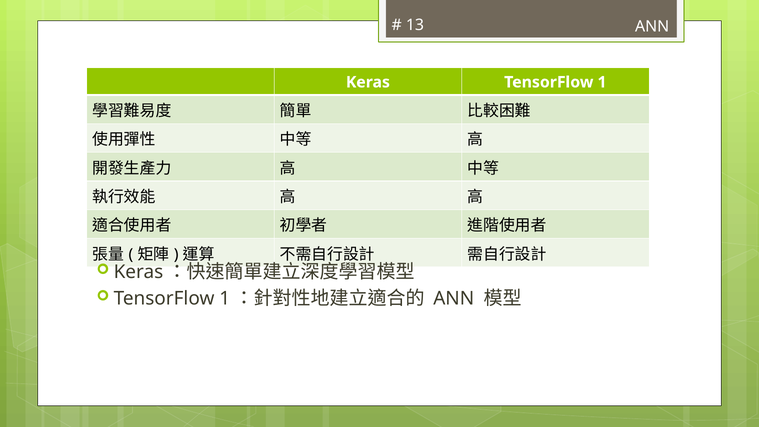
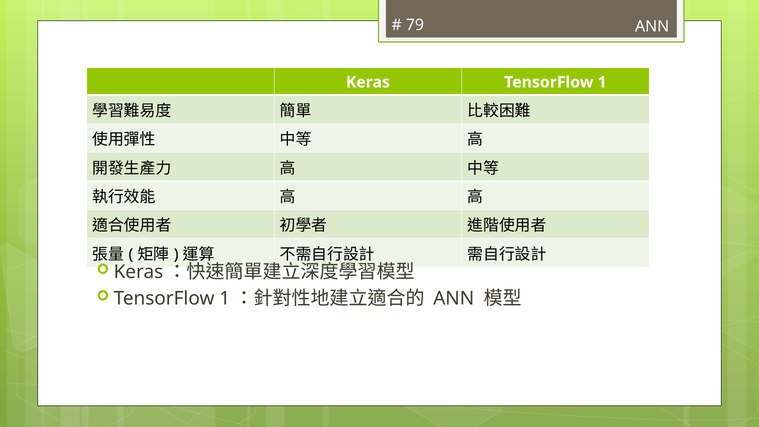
13: 13 -> 79
